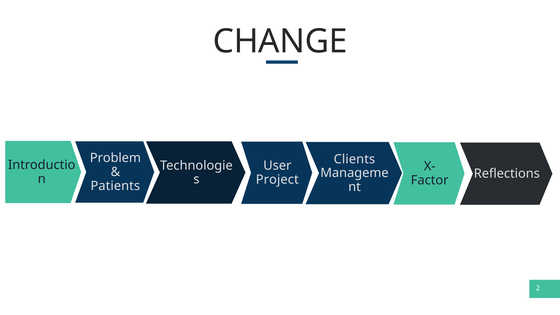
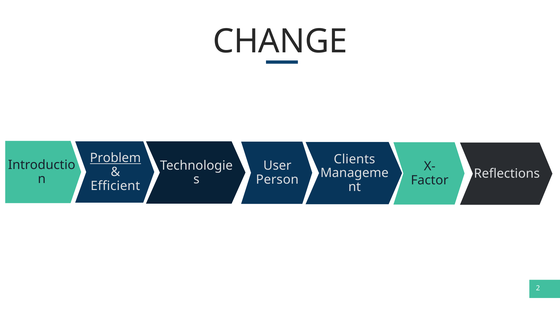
Problem underline: none -> present
Project: Project -> Person
Patients: Patients -> Efficient
